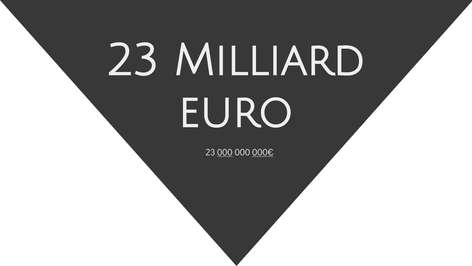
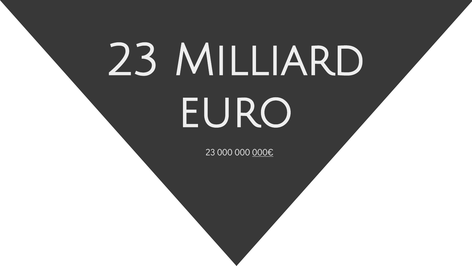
000 at (225, 152) underline: present -> none
